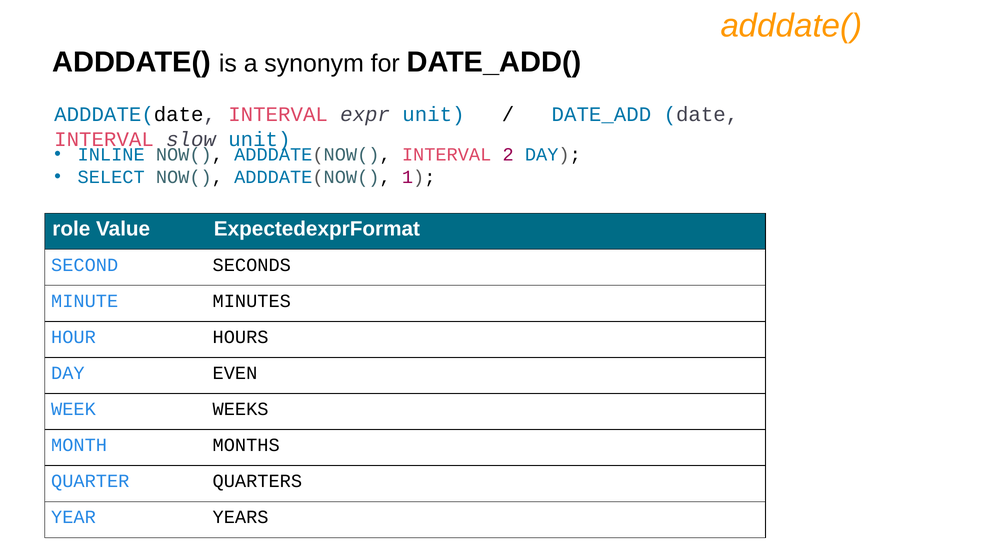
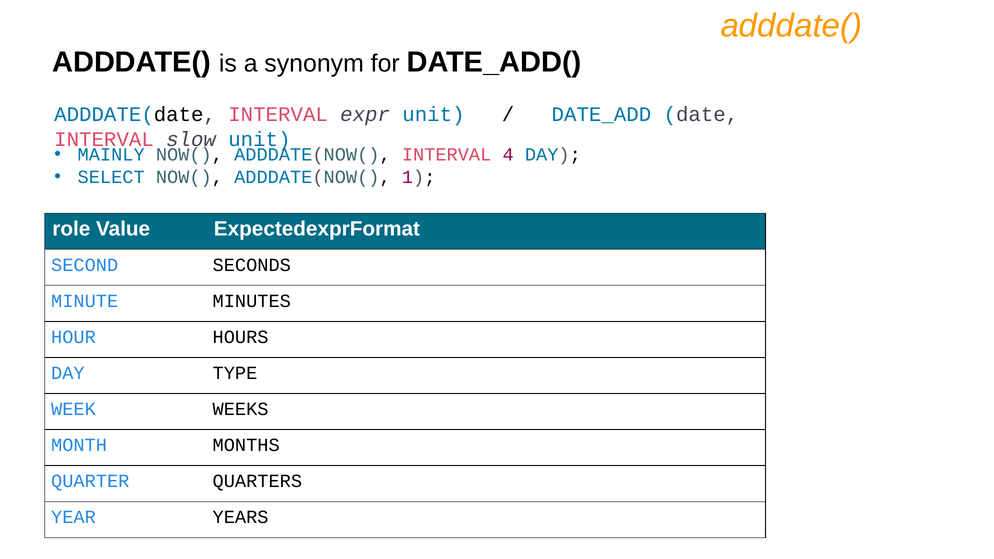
INLINE: INLINE -> MAINLY
2: 2 -> 4
EVEN: EVEN -> TYPE
